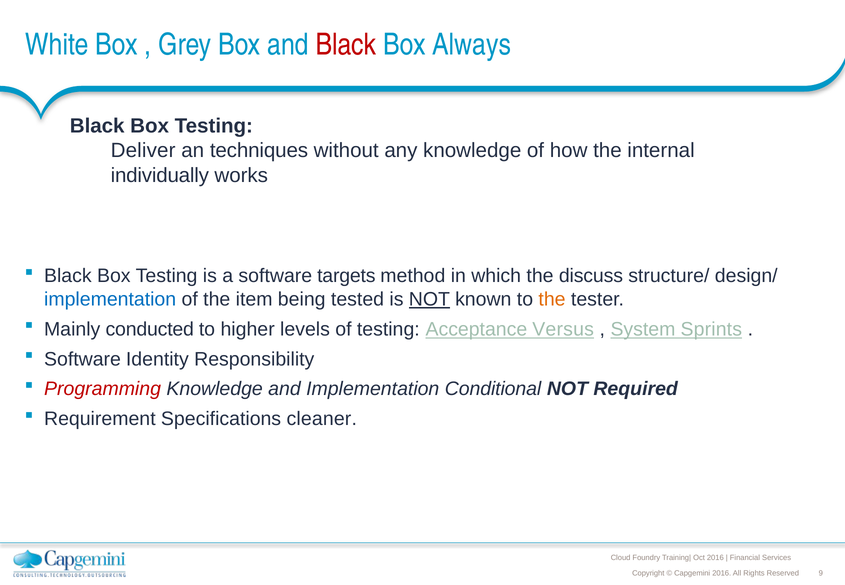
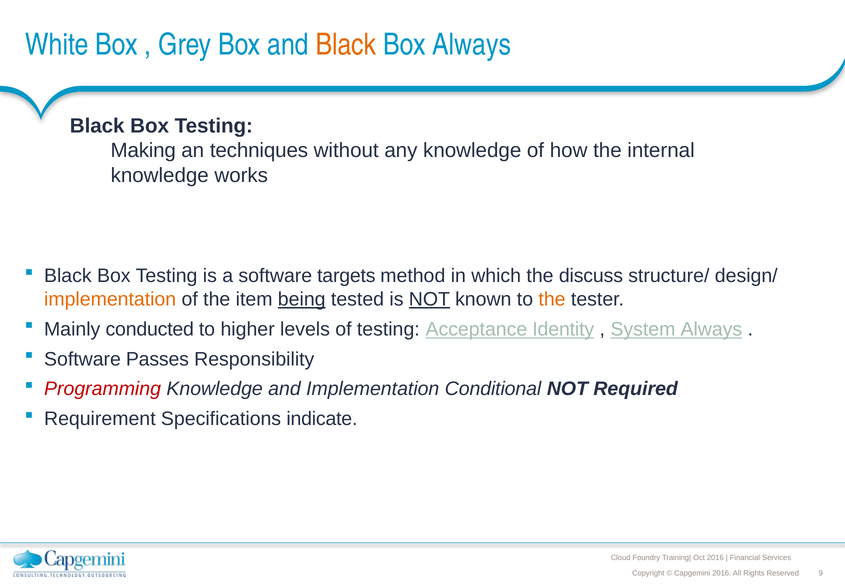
Black at (346, 45) colour: red -> orange
Deliver: Deliver -> Making
individually at (160, 175): individually -> knowledge
implementation at (110, 299) colour: blue -> orange
being underline: none -> present
Versus: Versus -> Identity
System Sprints: Sprints -> Always
Identity: Identity -> Passes
cleaner: cleaner -> indicate
